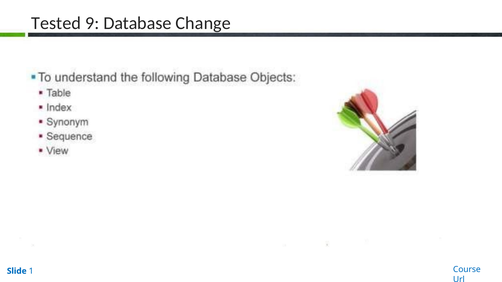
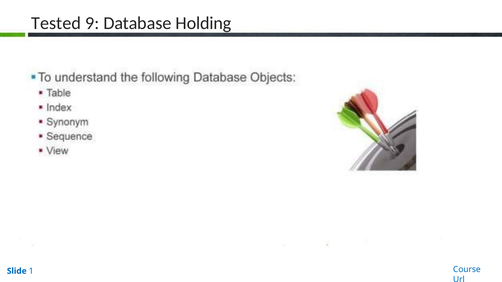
Change: Change -> Holding
